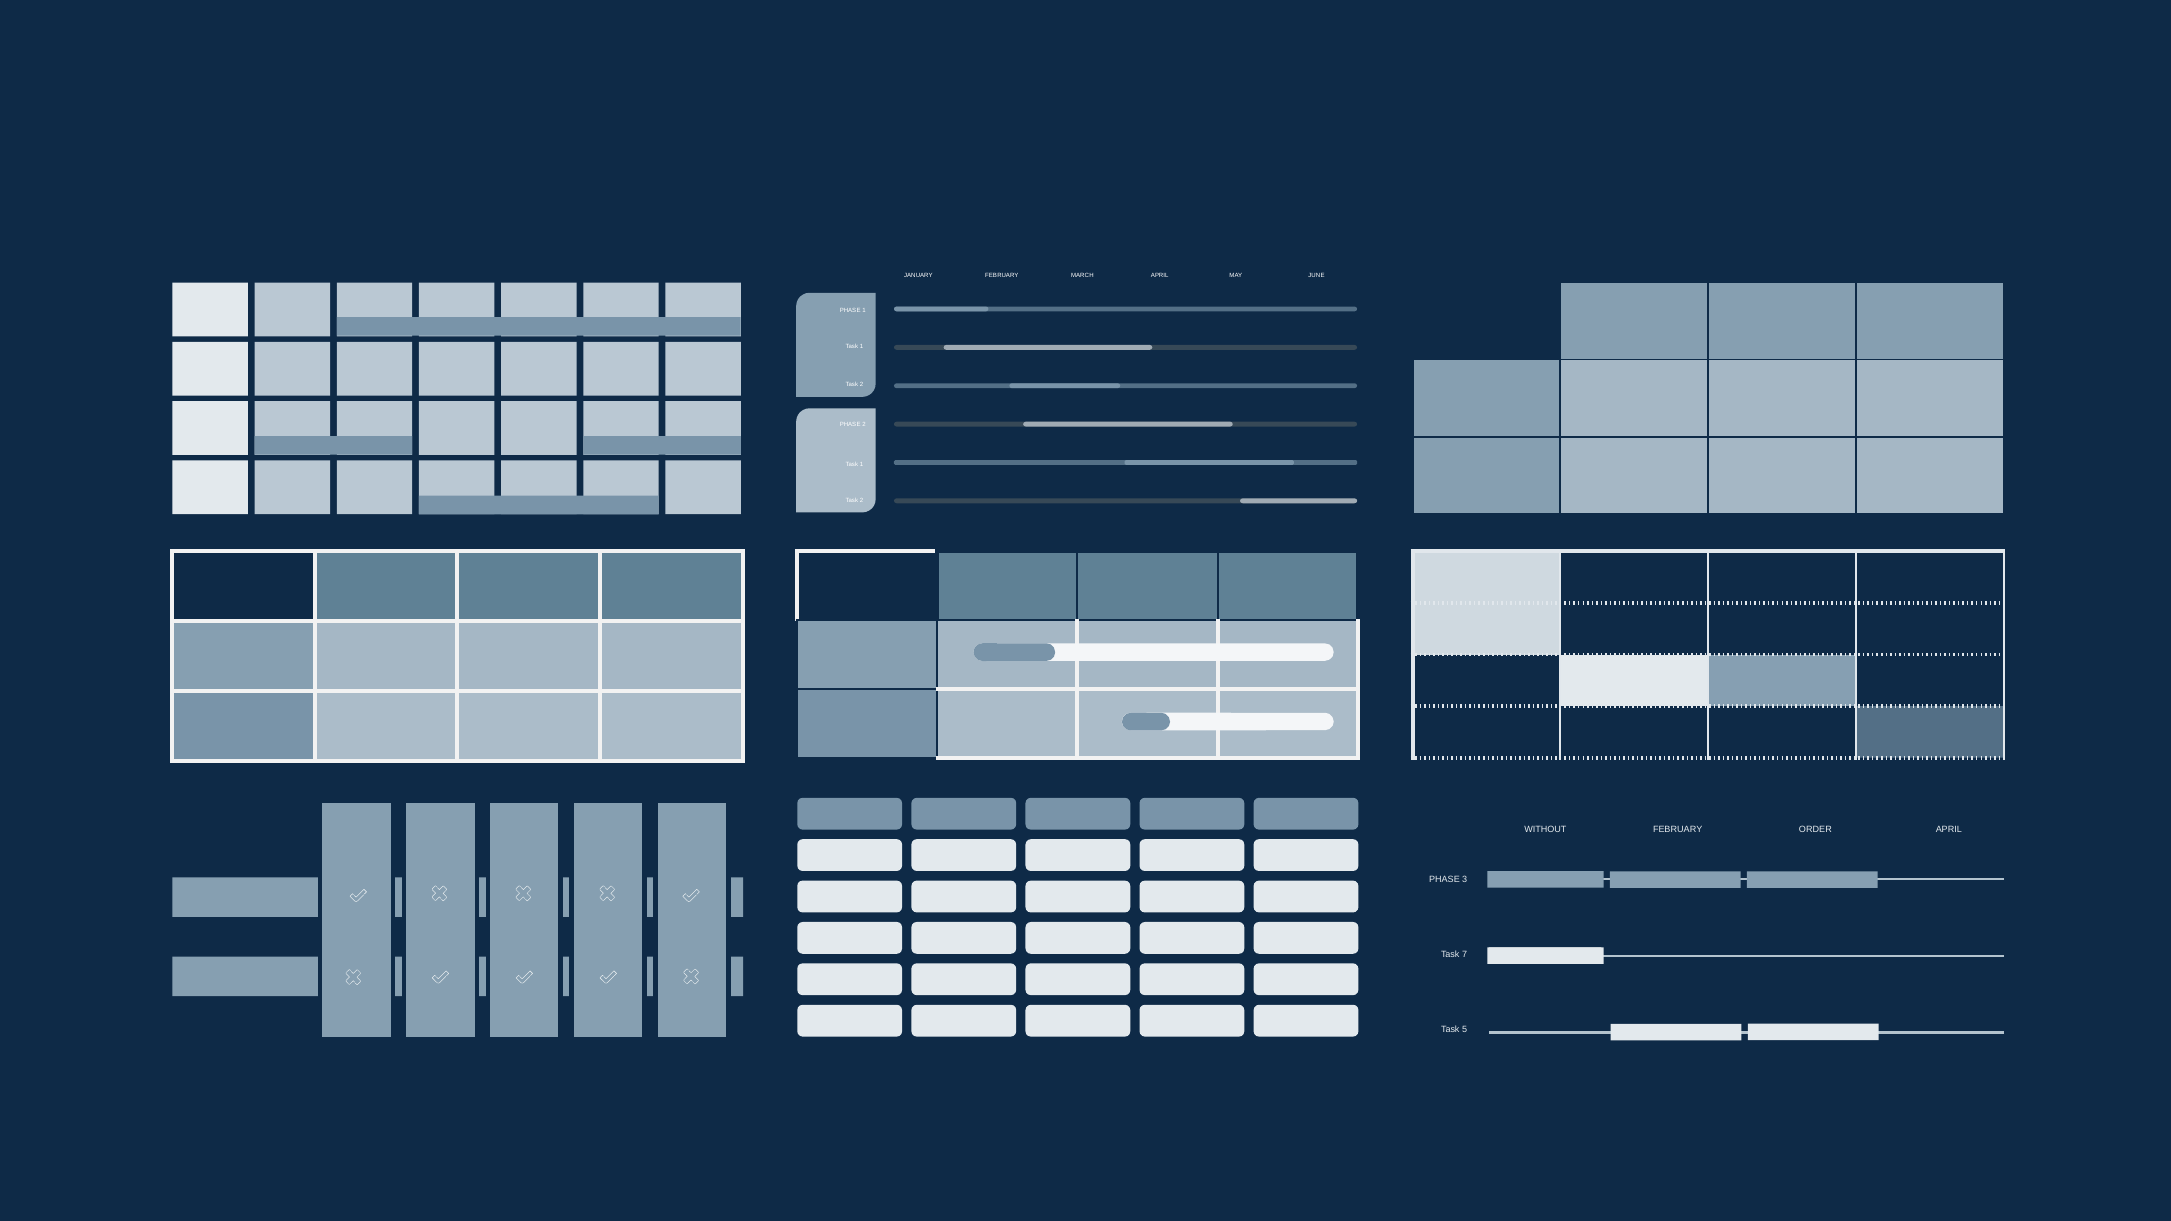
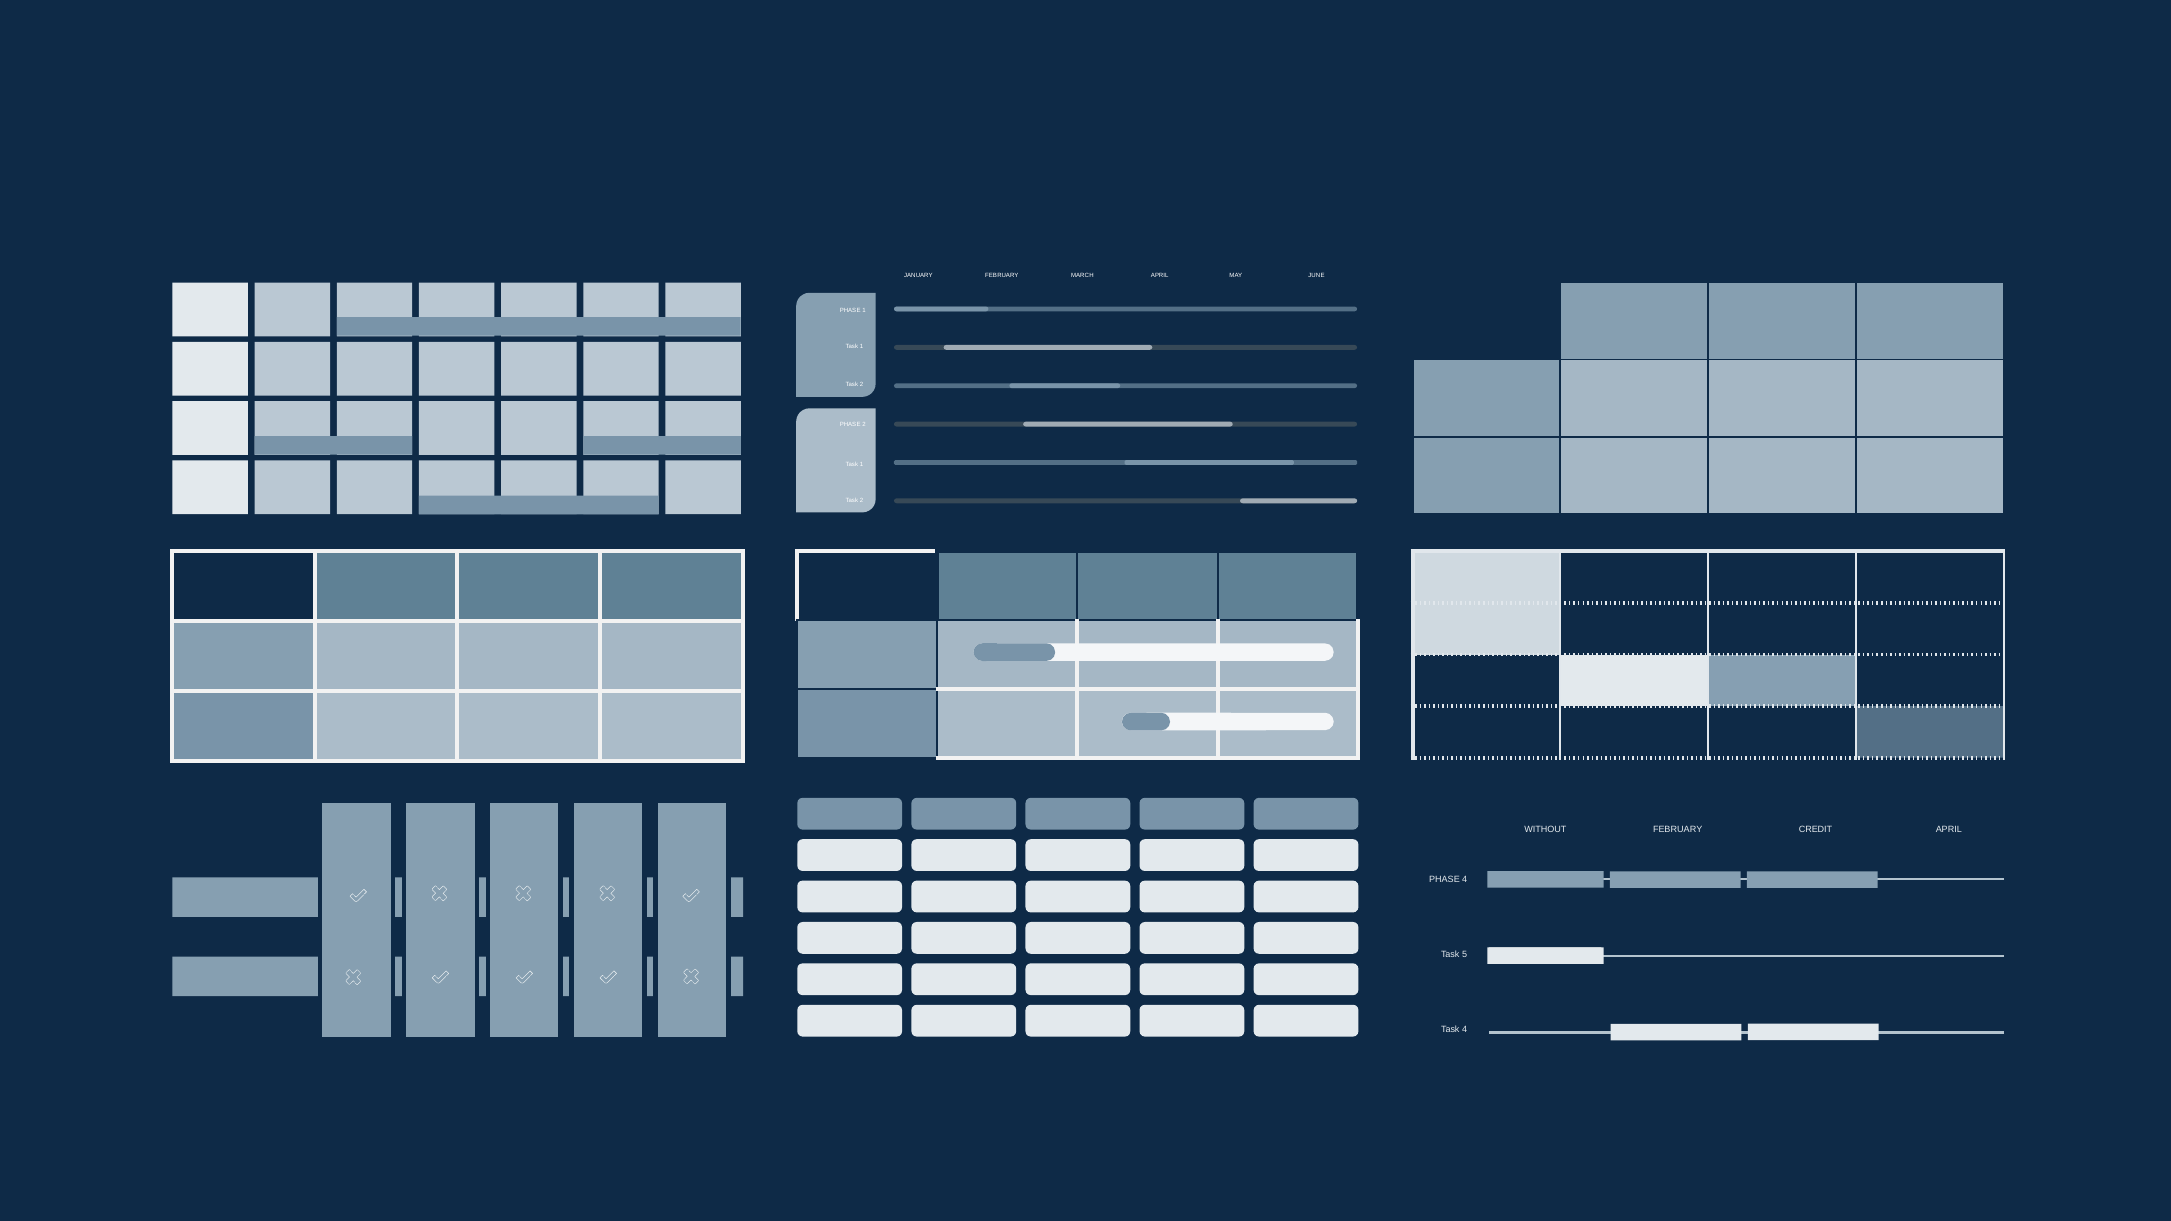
ORDER: ORDER -> CREDIT
PHASE 3: 3 -> 4
7: 7 -> 5
Task 5: 5 -> 4
